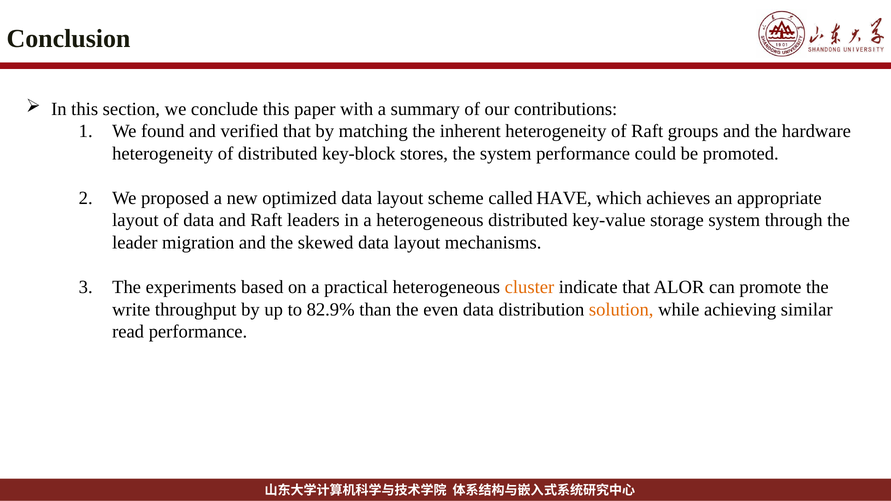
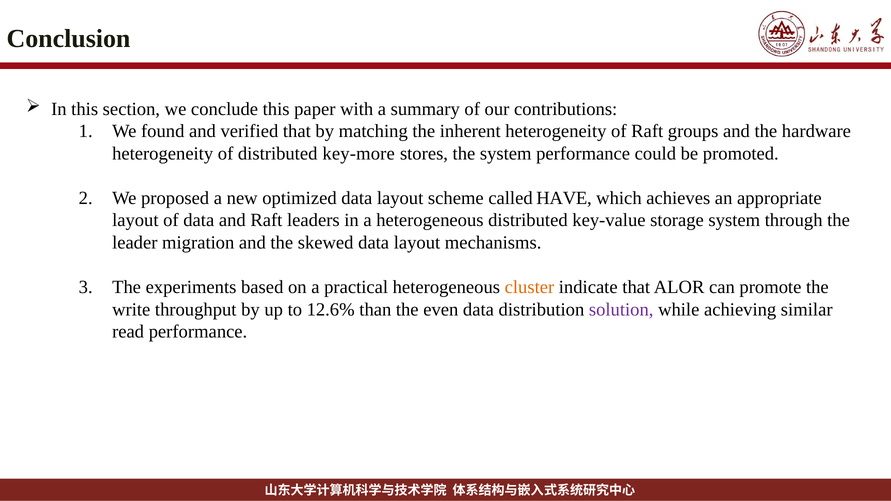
key-block: key-block -> key-more
82.9%: 82.9% -> 12.6%
solution colour: orange -> purple
